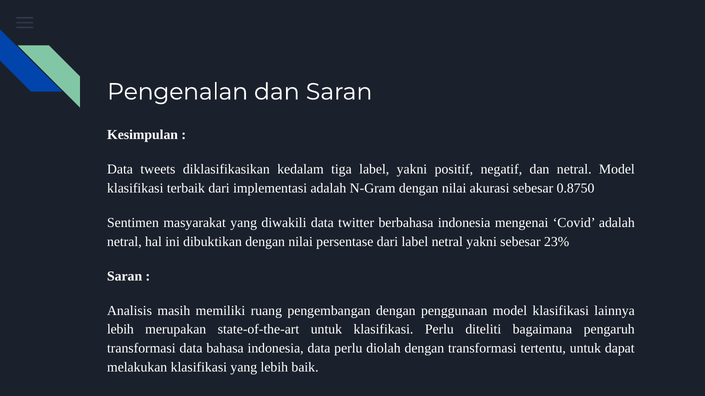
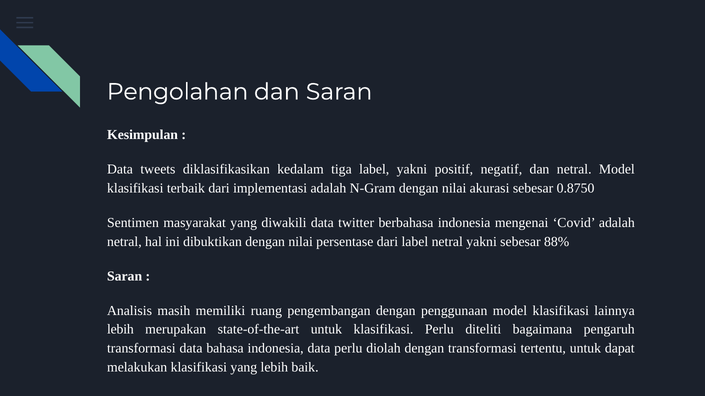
Pengenalan: Pengenalan -> Pengolahan
23%: 23% -> 88%
